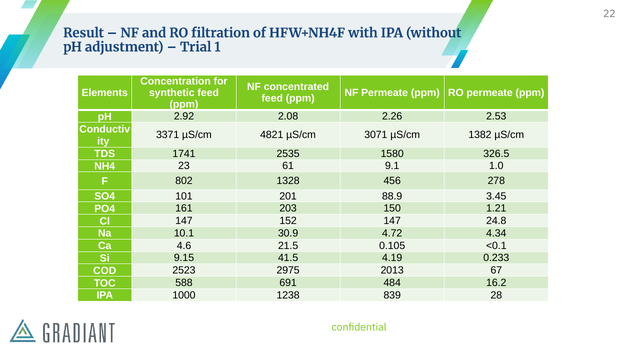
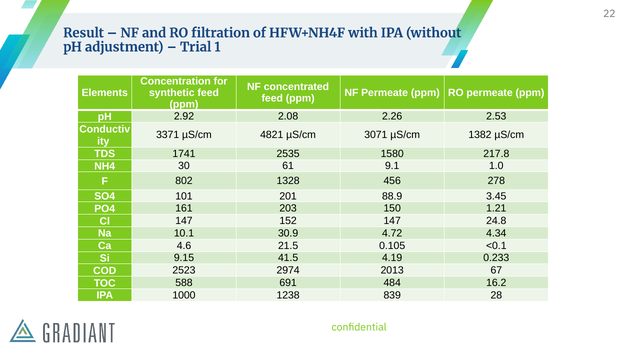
326.5: 326.5 -> 217.8
23: 23 -> 30
2975: 2975 -> 2974
